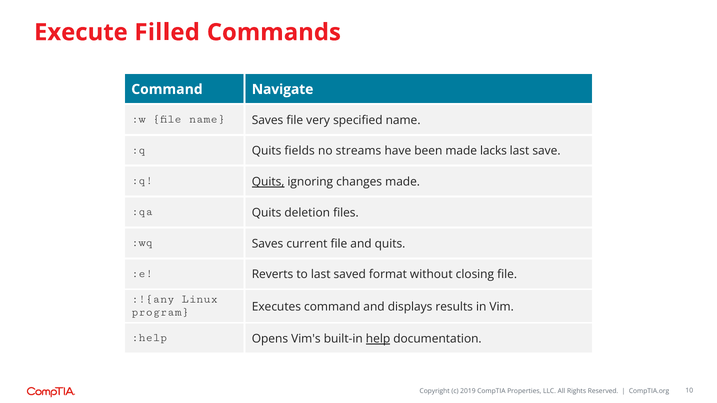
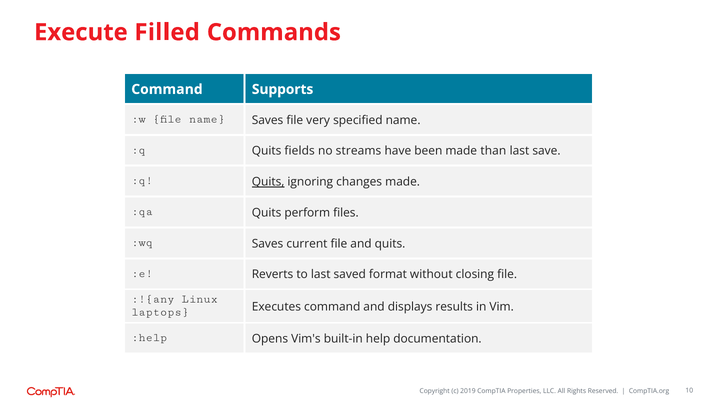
Navigate: Navigate -> Supports
lacks: lacks -> than
deletion: deletion -> perform
program: program -> laptops
help underline: present -> none
